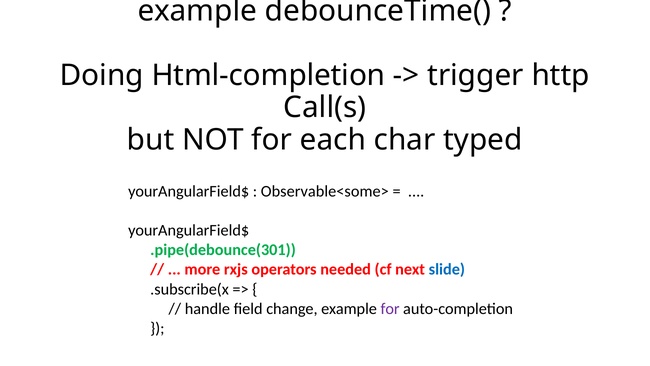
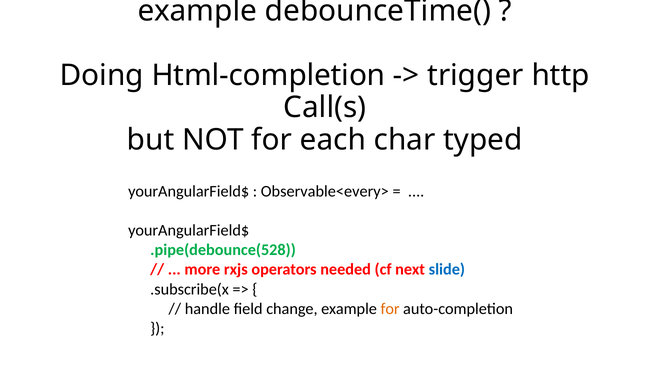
Observable<some>: Observable<some> -> Observable<every>
.pipe(debounce(301: .pipe(debounce(301 -> .pipe(debounce(528
for at (390, 308) colour: purple -> orange
